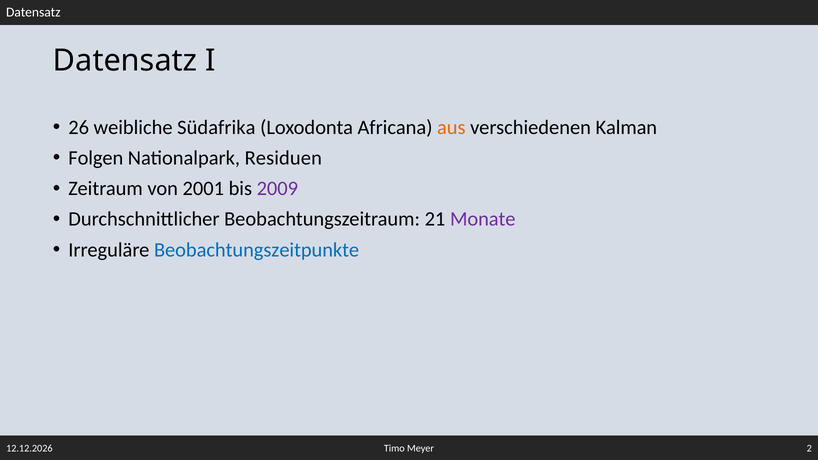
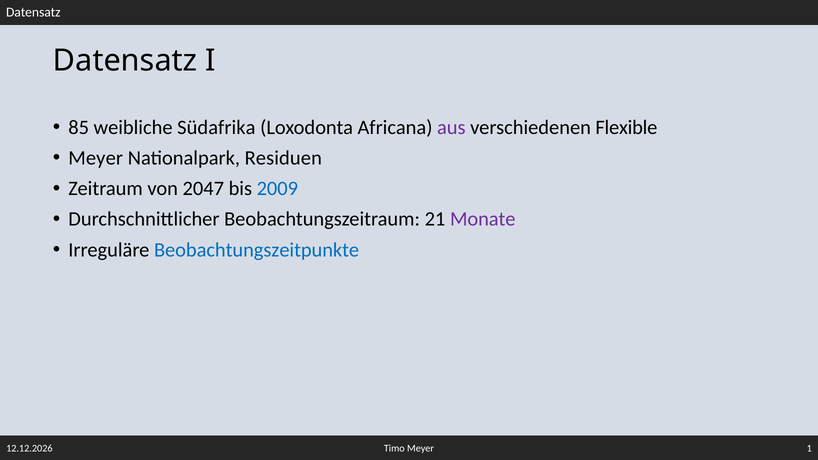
26: 26 -> 85
aus colour: orange -> purple
Kalman: Kalman -> Flexible
Folgen at (96, 158): Folgen -> Meyer
2001: 2001 -> 2047
2009 colour: purple -> blue
2: 2 -> 1
